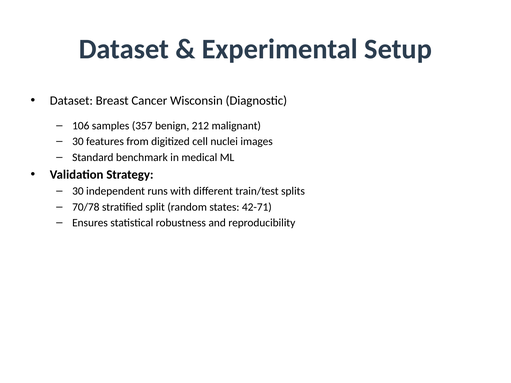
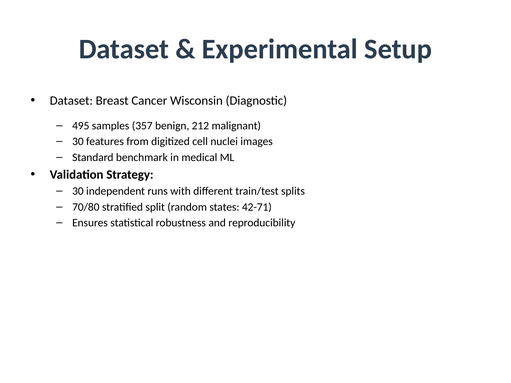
106: 106 -> 495
70/78: 70/78 -> 70/80
